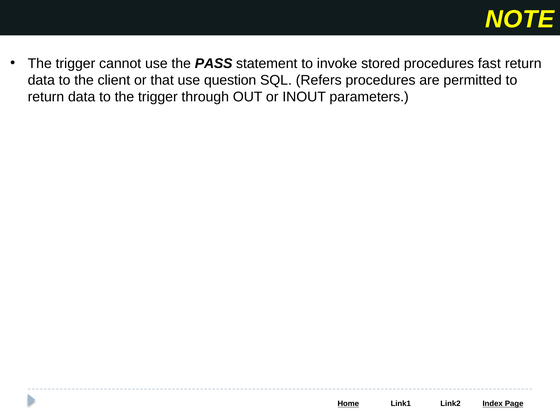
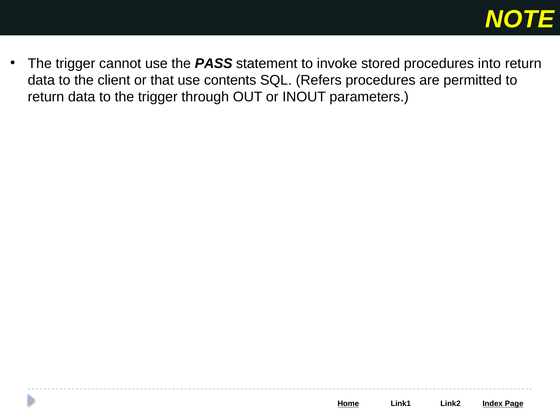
fast: fast -> into
question: question -> contents
